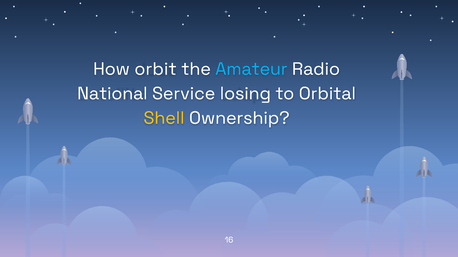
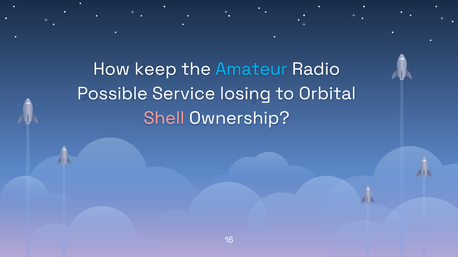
orbit: orbit -> keep
National: National -> Possible
Shell colour: yellow -> pink
